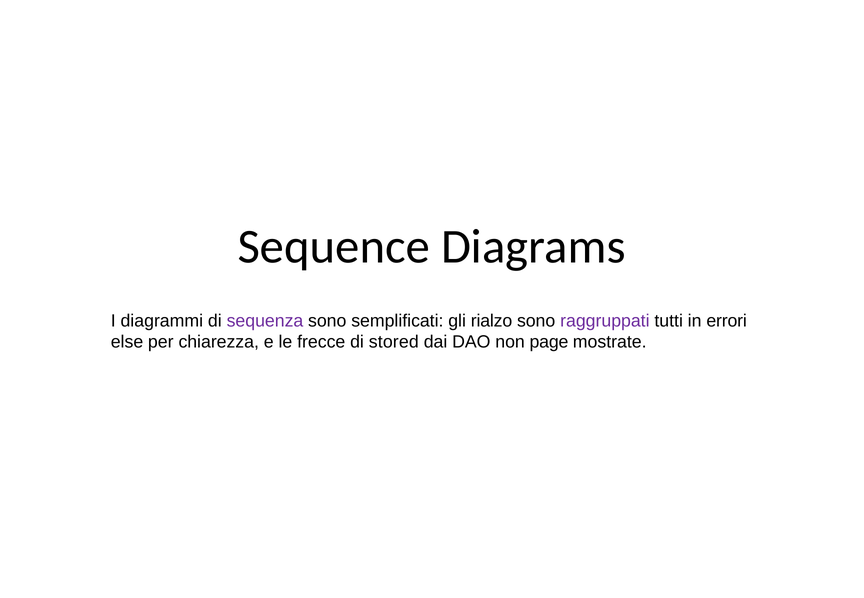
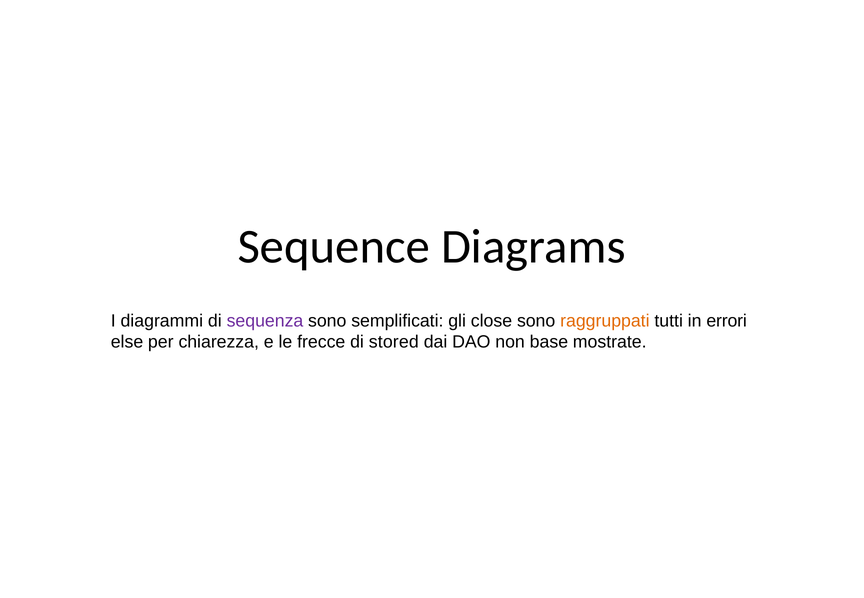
rialzo: rialzo -> close
raggruppati colour: purple -> orange
page: page -> base
